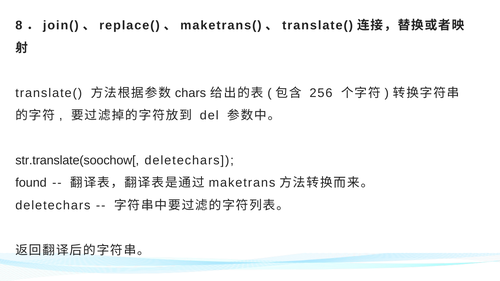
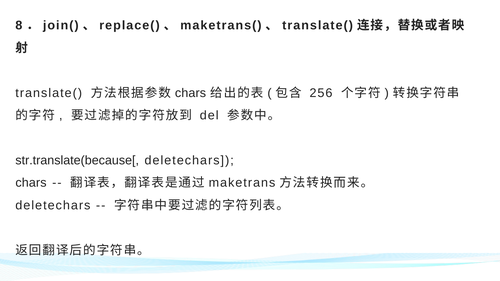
str.translate(soochow[: str.translate(soochow[ -> str.translate(because[
found at (31, 183): found -> chars
